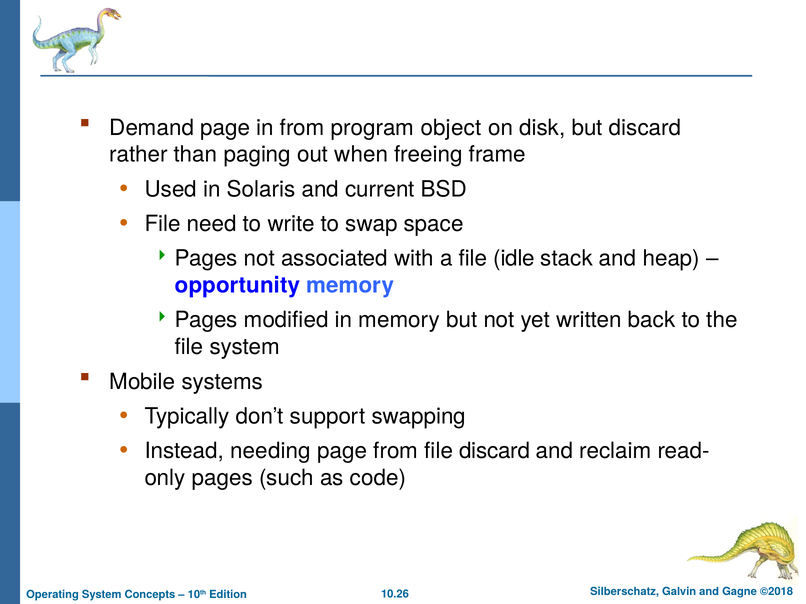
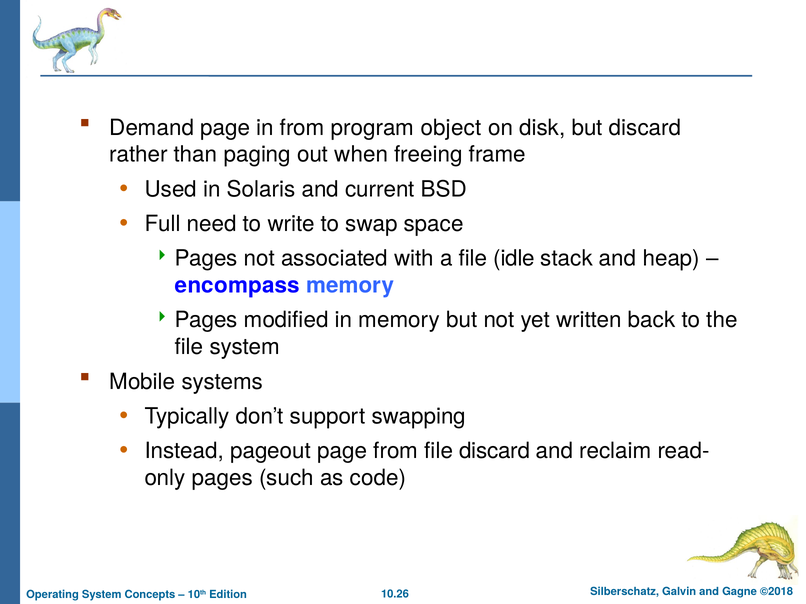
File at (163, 224): File -> Full
opportunity: opportunity -> encompass
needing: needing -> pageout
